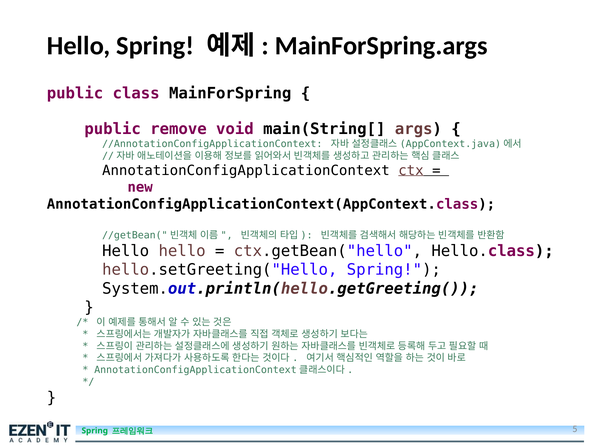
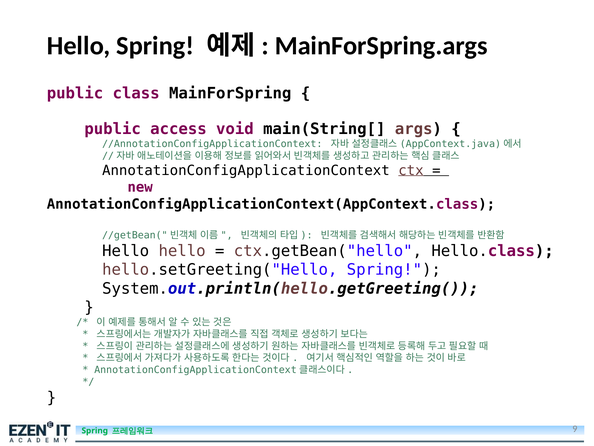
remove: remove -> access
5: 5 -> 9
